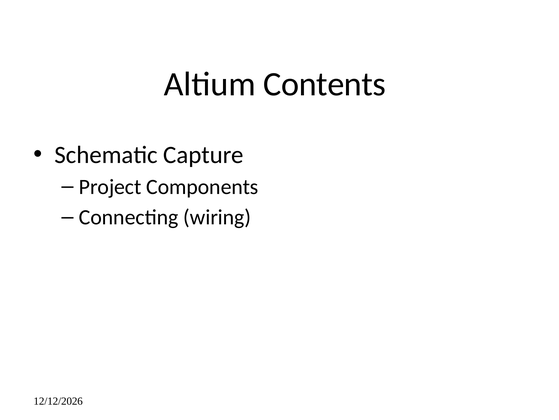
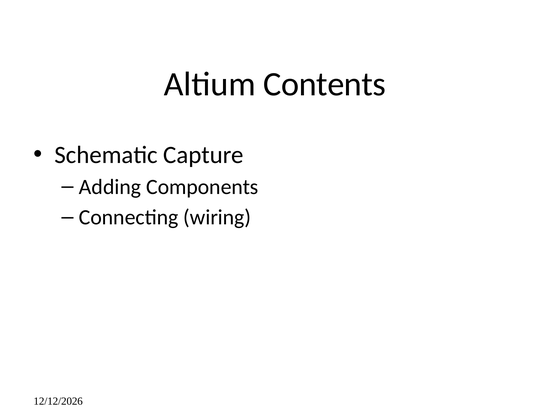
Project: Project -> Adding
